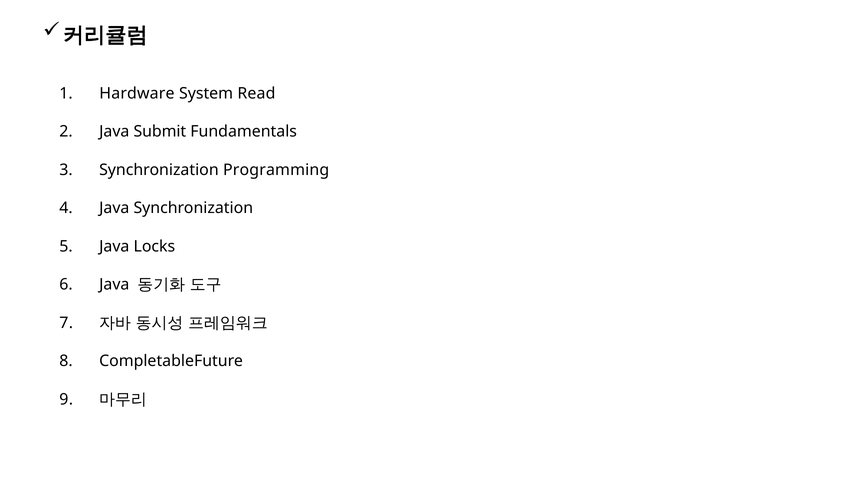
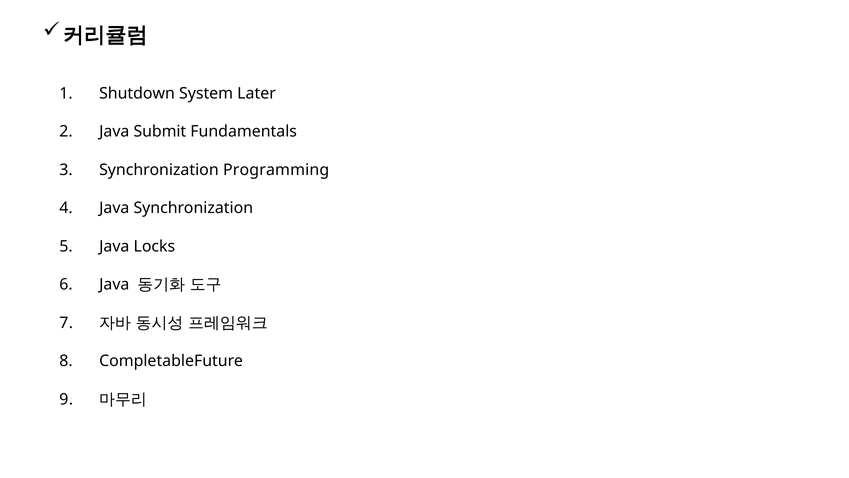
Hardware: Hardware -> Shutdown
Read: Read -> Later
